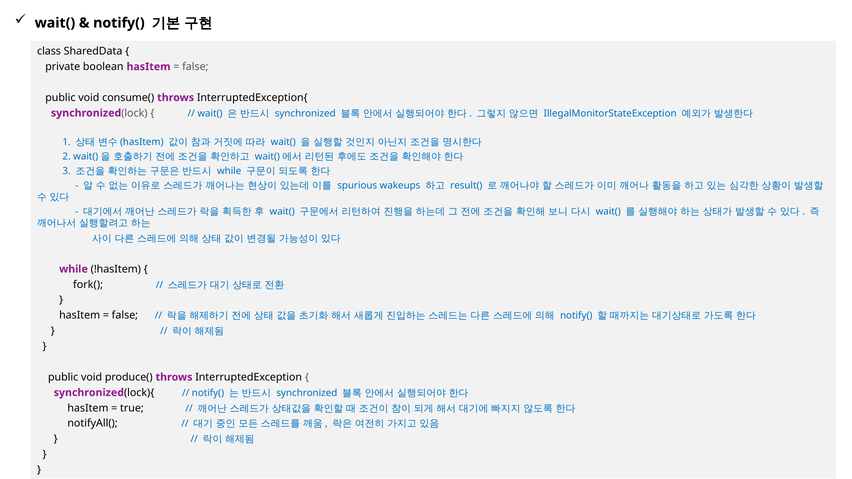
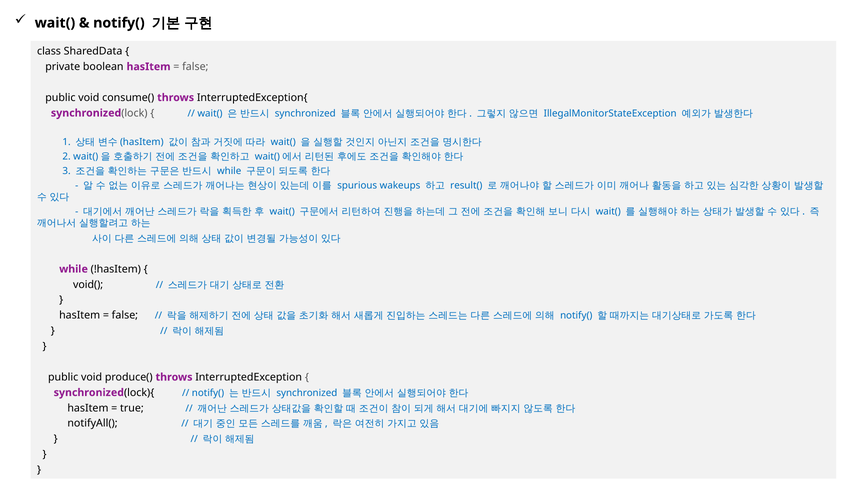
fork(: fork( -> void(
